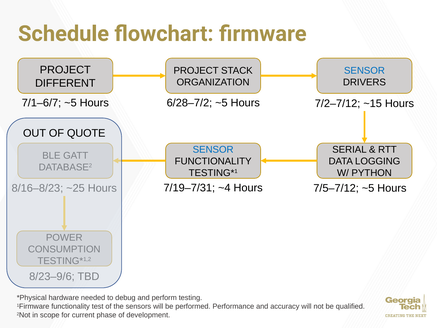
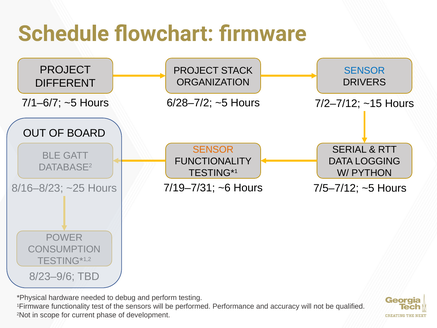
QUOTE: QUOTE -> BOARD
SENSOR at (213, 150) colour: blue -> orange
~4: ~4 -> ~6
